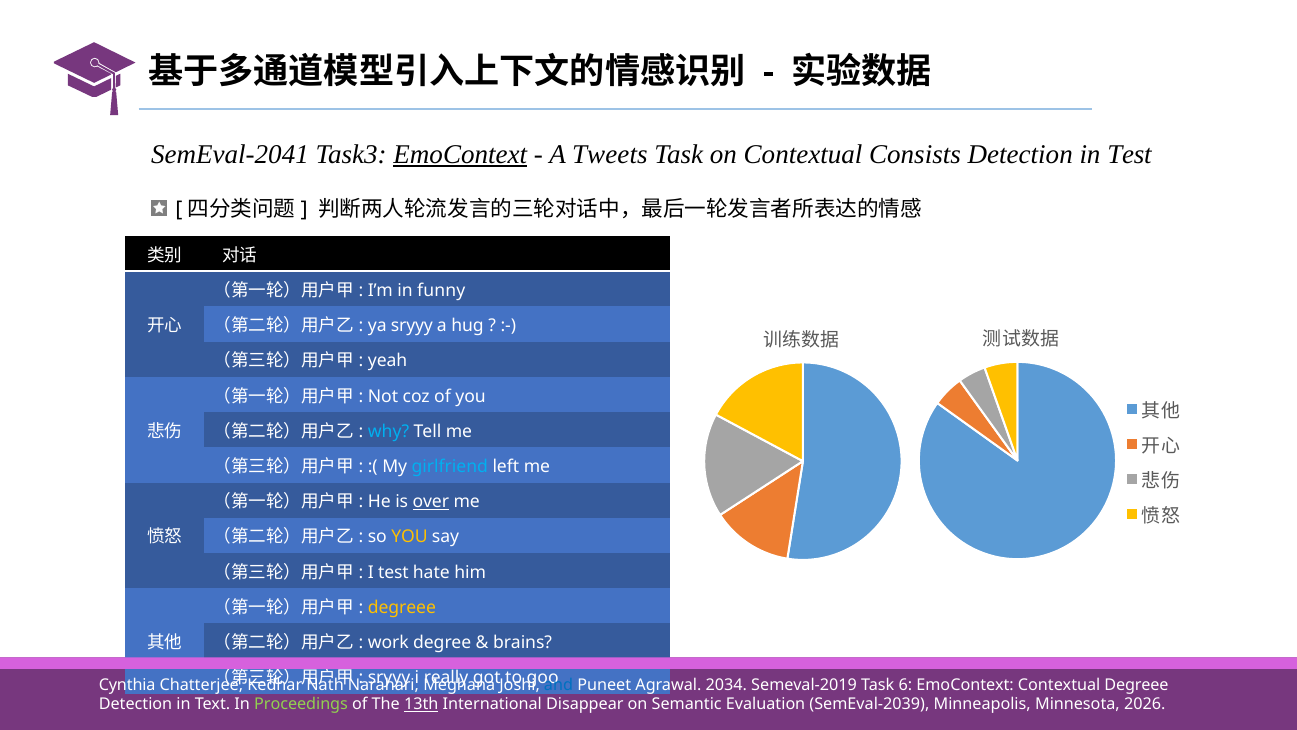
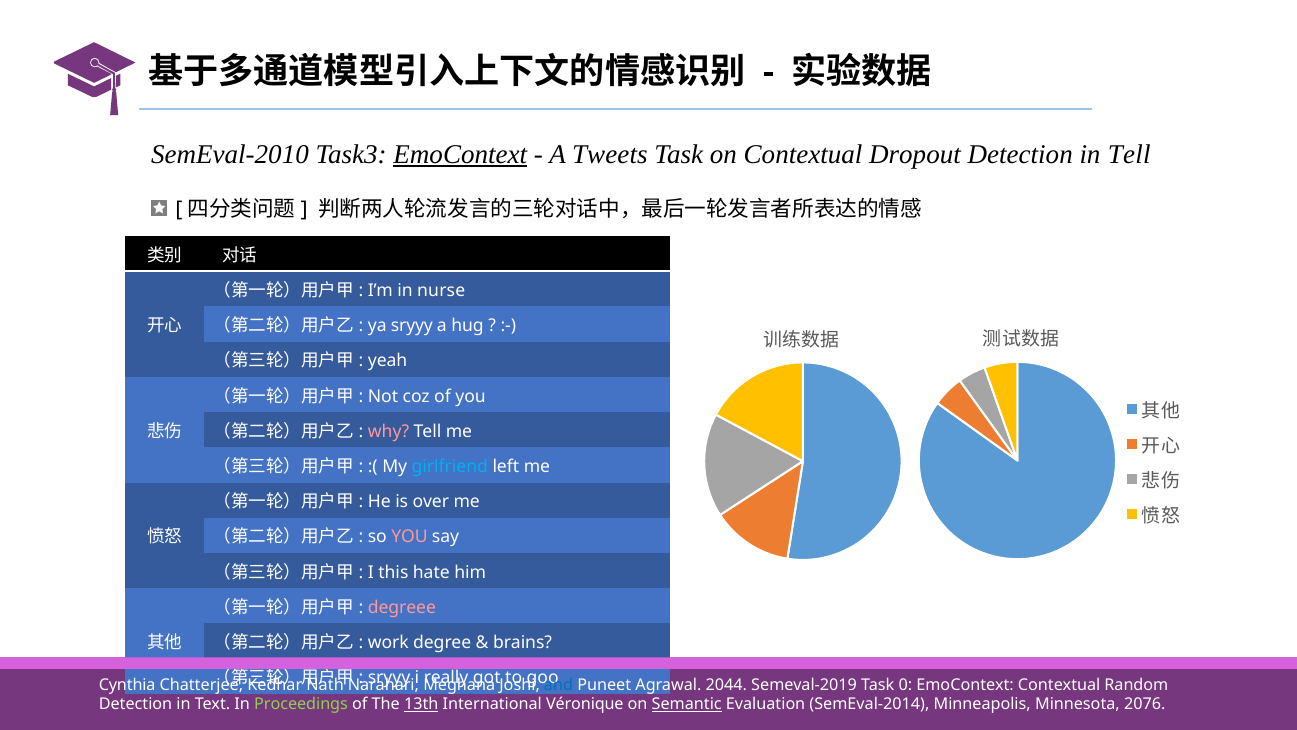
SemEval-2041: SemEval-2041 -> SemEval-2010
Consists: Consists -> Dropout
in Test: Test -> Tell
funny: funny -> nurse
why colour: light blue -> pink
over underline: present -> none
YOU at (409, 537) colour: yellow -> pink
I test: test -> this
degreee at (402, 607) colour: yellow -> pink
2034: 2034 -> 2044
6: 6 -> 0
Contextual Degreee: Degreee -> Random
Disappear: Disappear -> Véronique
Semantic underline: none -> present
SemEval-2039: SemEval-2039 -> SemEval-2014
2026: 2026 -> 2076
